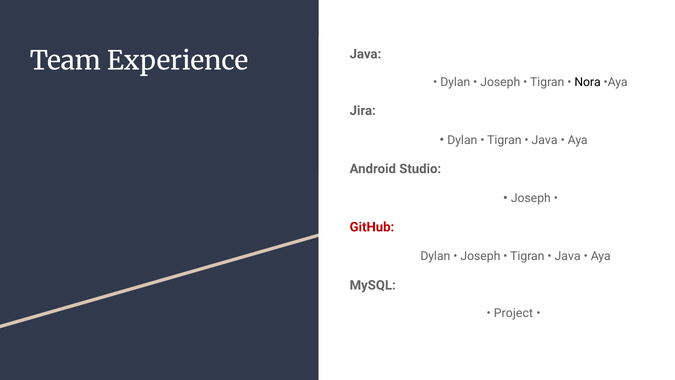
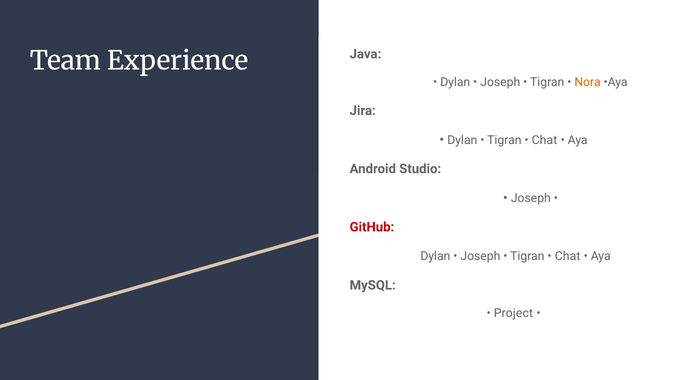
Nora colour: black -> orange
Java at (545, 140): Java -> Chat
Java at (568, 256): Java -> Chat
